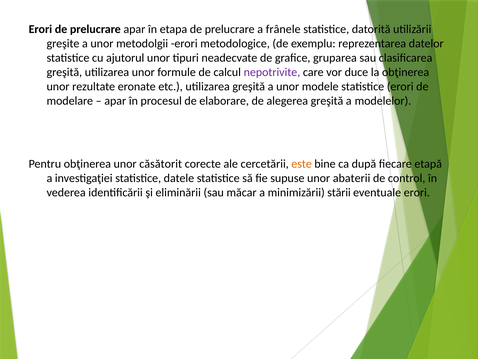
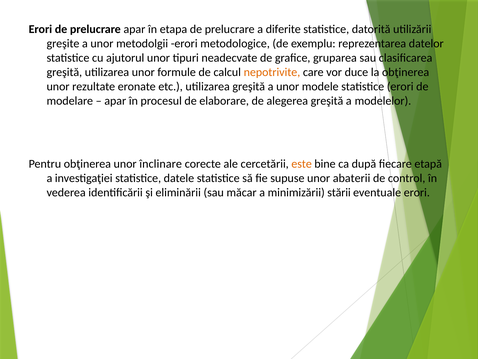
frânele: frânele -> diferite
nepotrivite colour: purple -> orange
căsătorit: căsătorit -> înclinare
